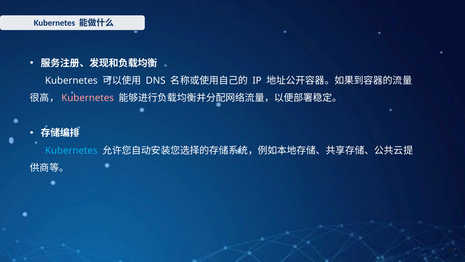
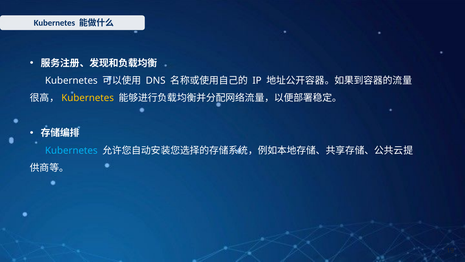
Kubernetes at (88, 98) colour: pink -> yellow
